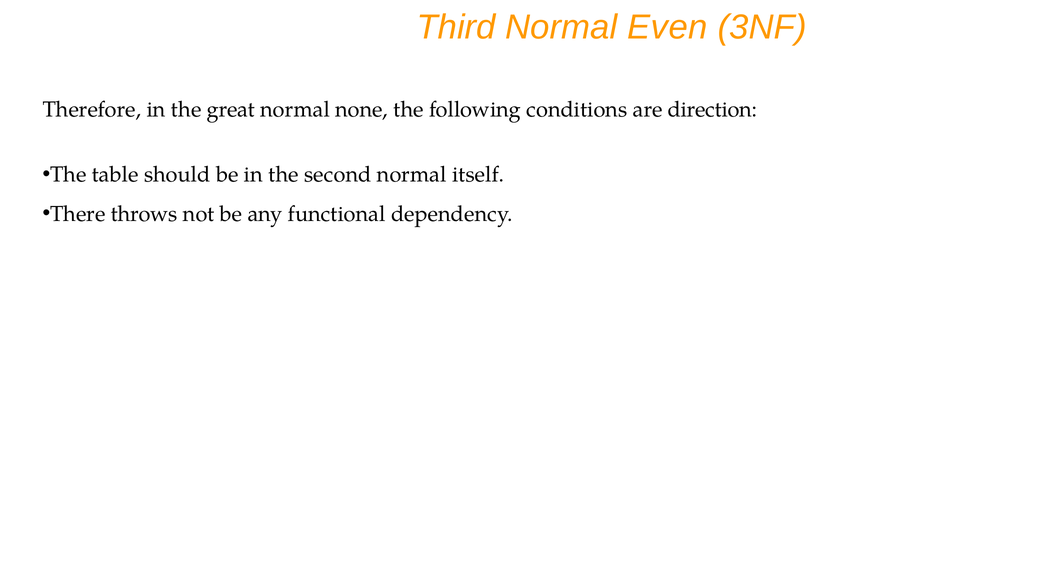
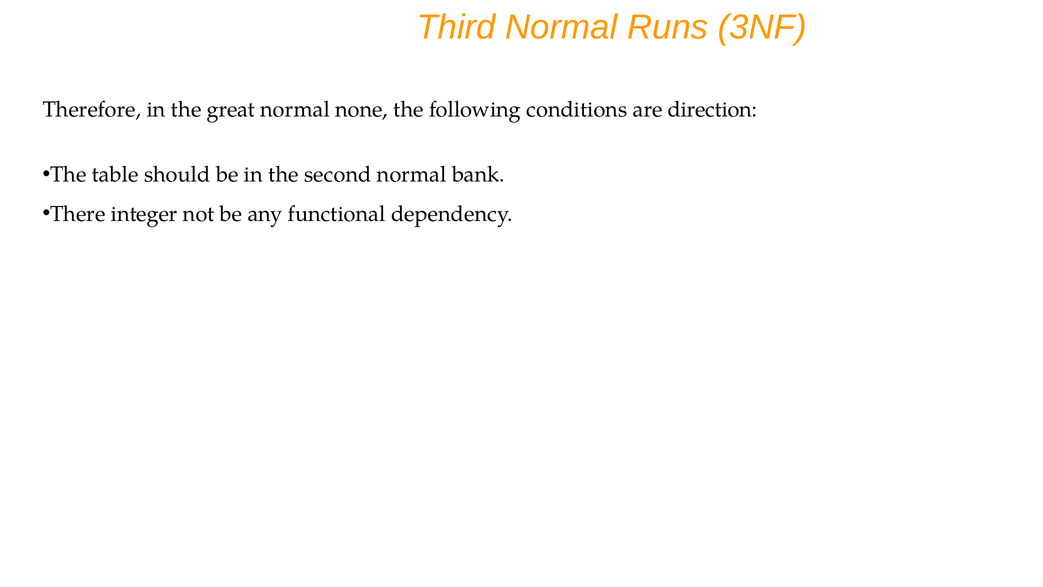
Even: Even -> Runs
itself: itself -> bank
throws: throws -> integer
